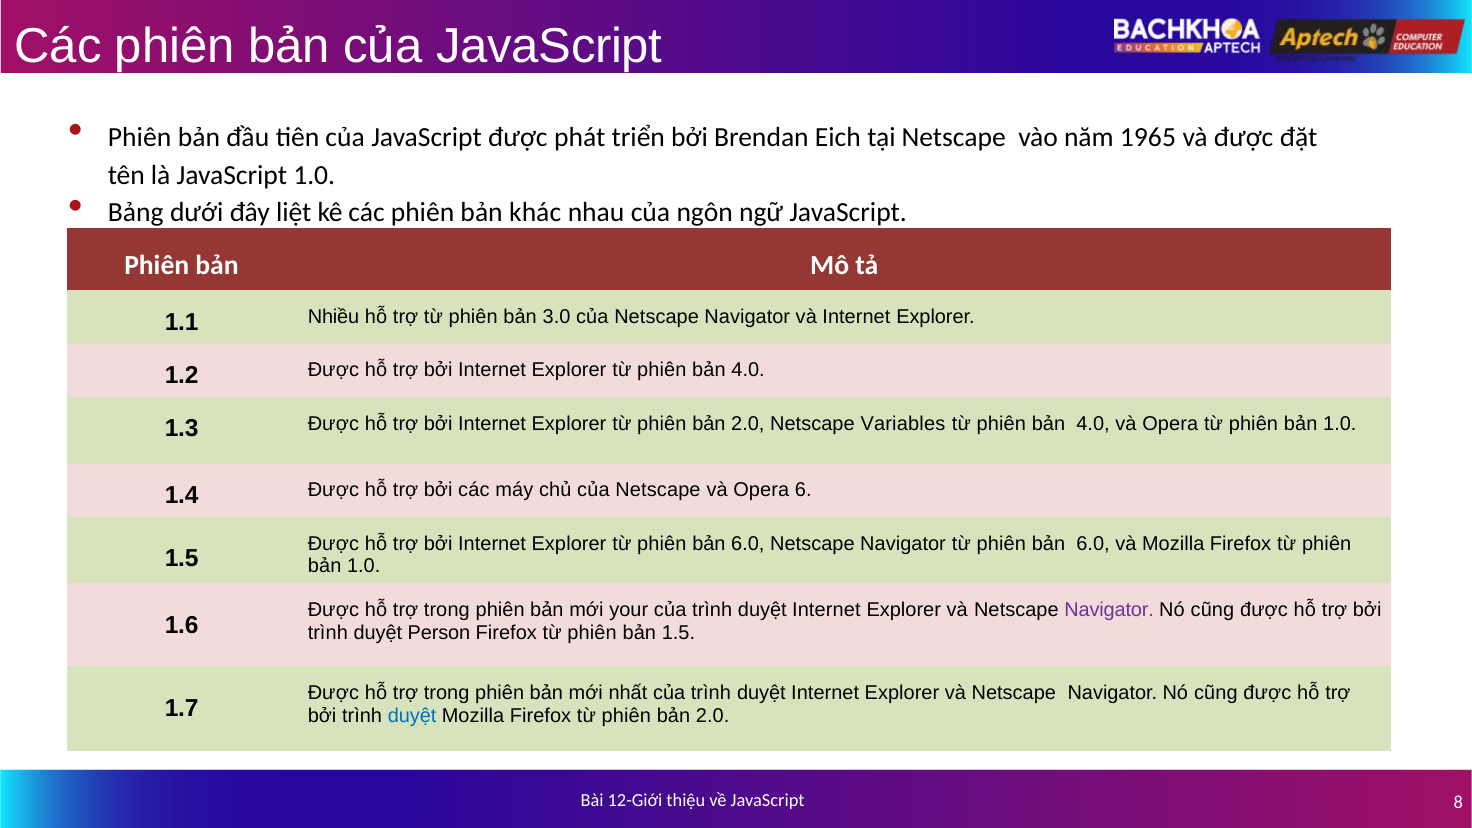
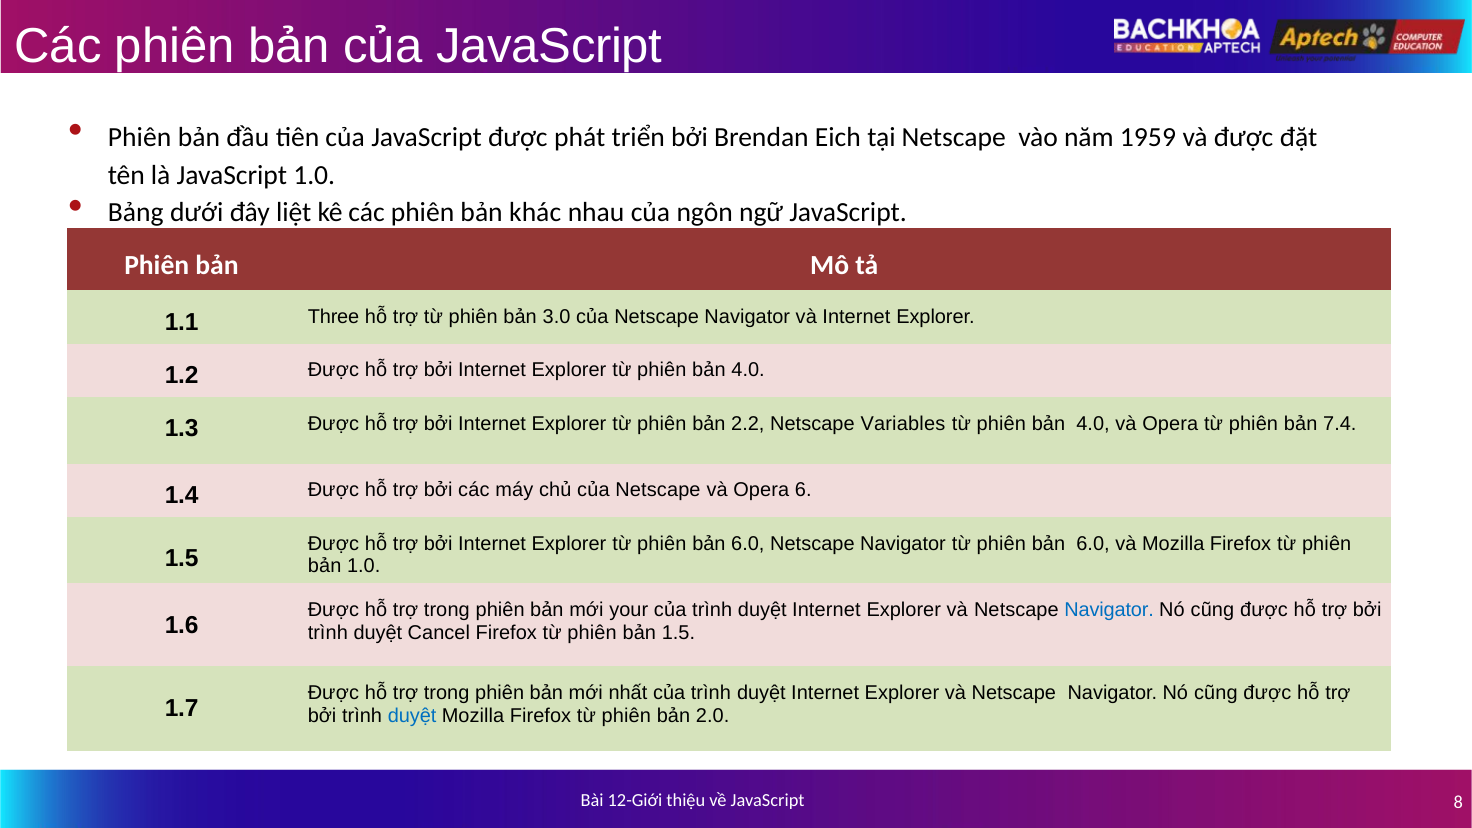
1965: 1965 -> 1959
Nhiều: Nhiều -> Three
2.0 at (748, 423): 2.0 -> 2.2
1.0 at (1340, 423): 1.0 -> 7.4
Navigator at (1109, 610) colour: purple -> blue
Person: Person -> Cancel
